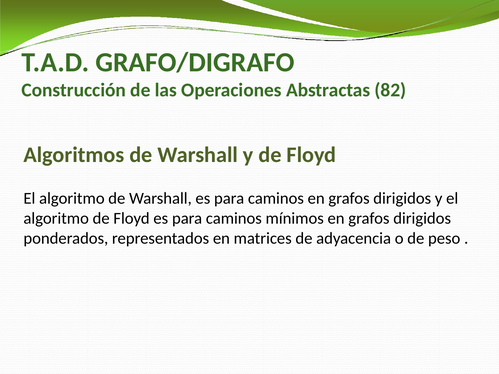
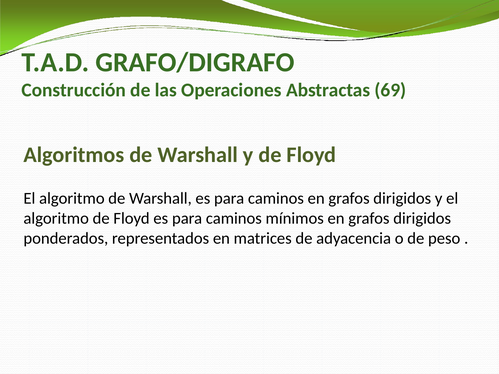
82: 82 -> 69
